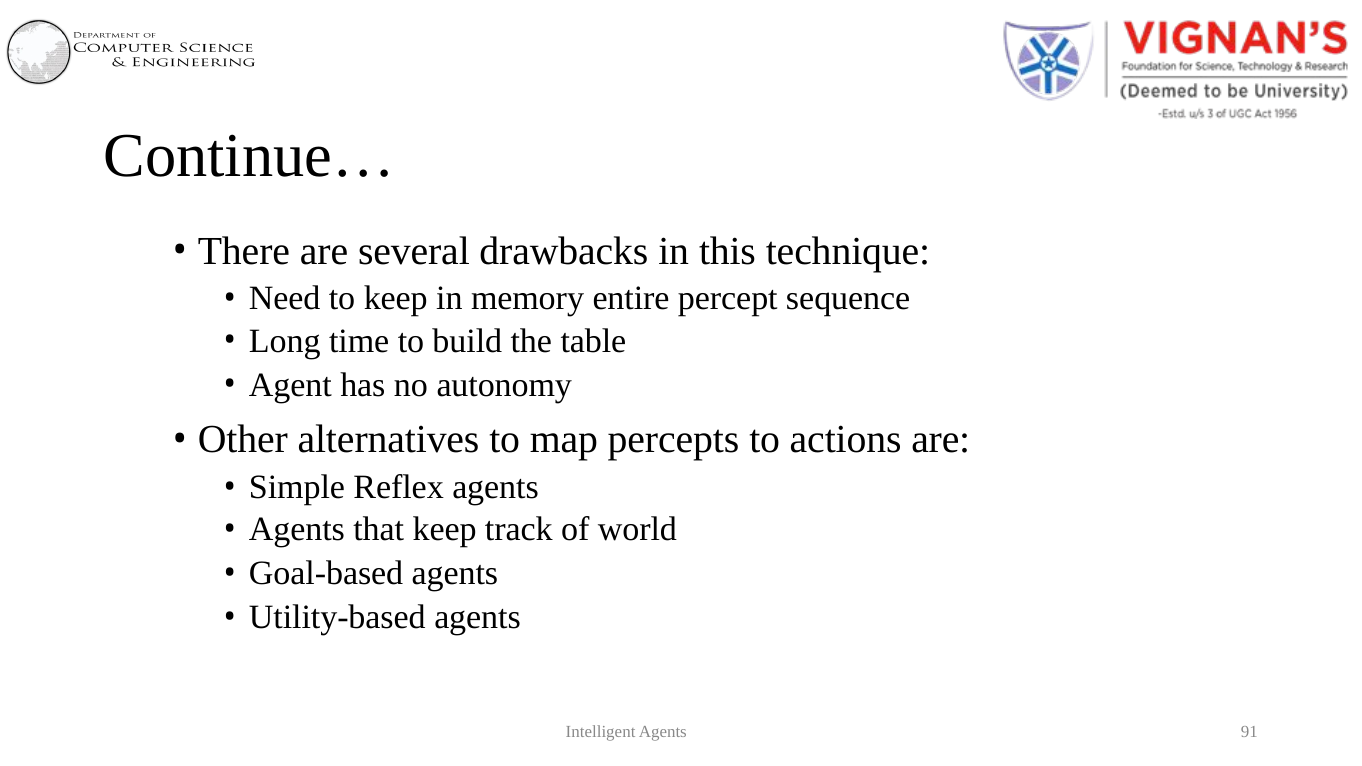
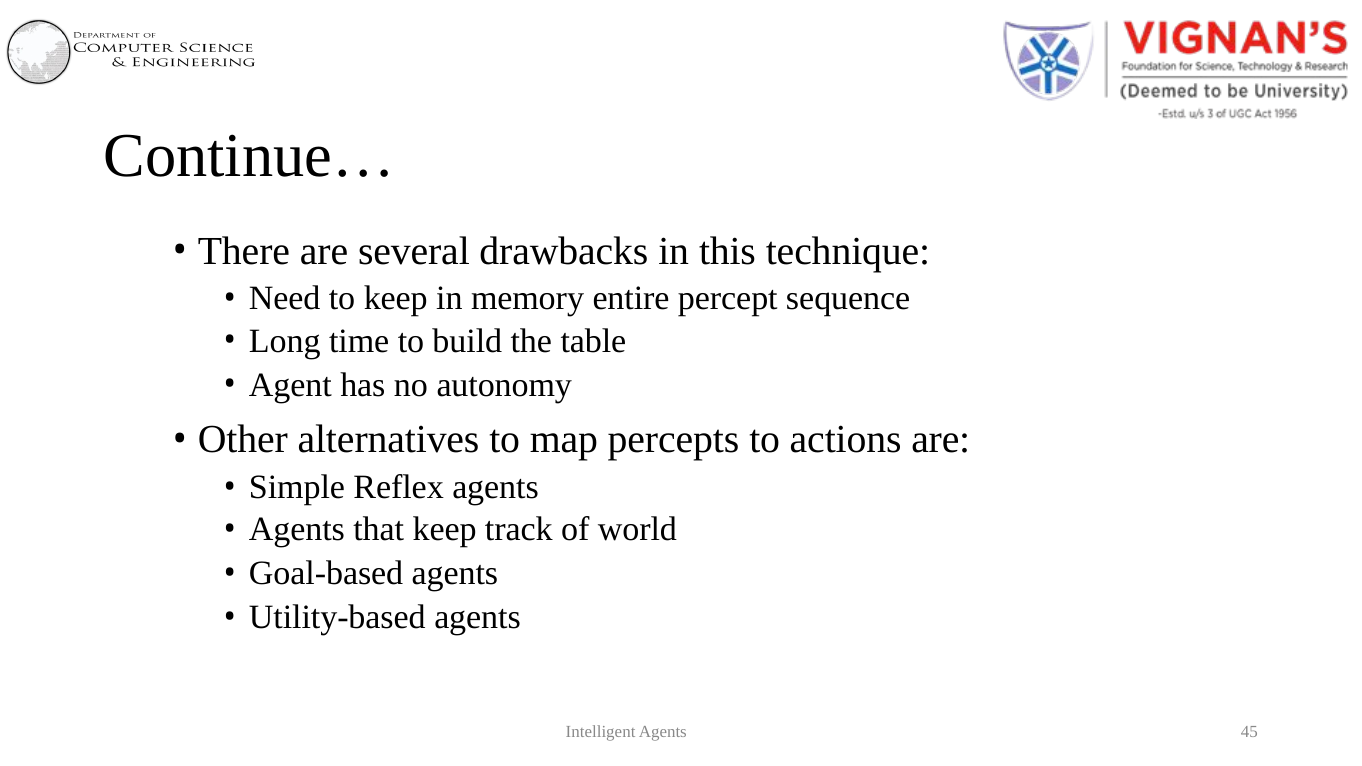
91: 91 -> 45
